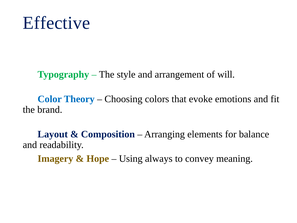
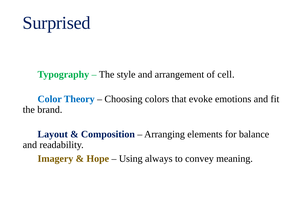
Effective: Effective -> Surprised
will: will -> cell
